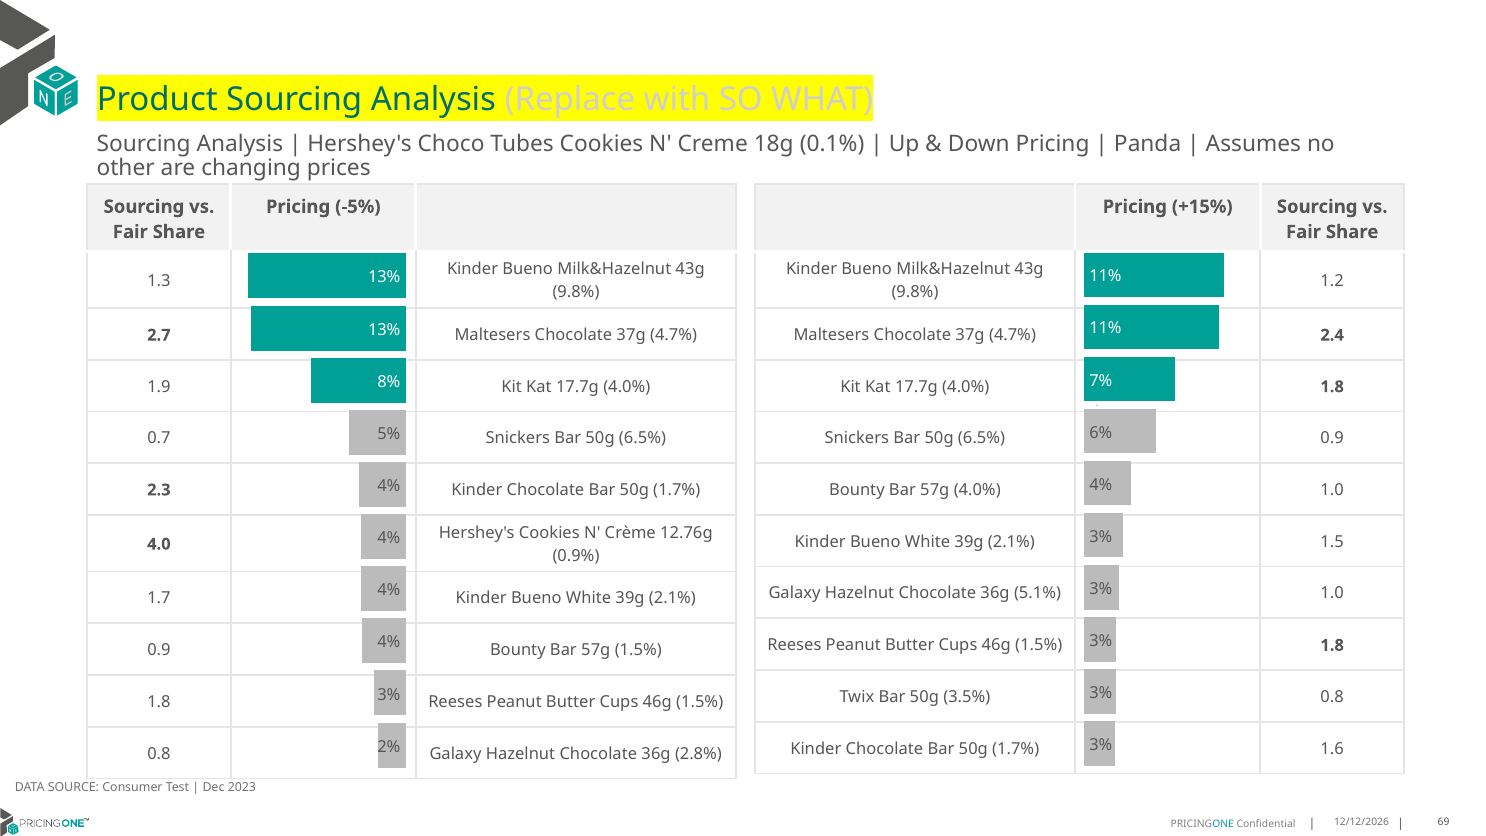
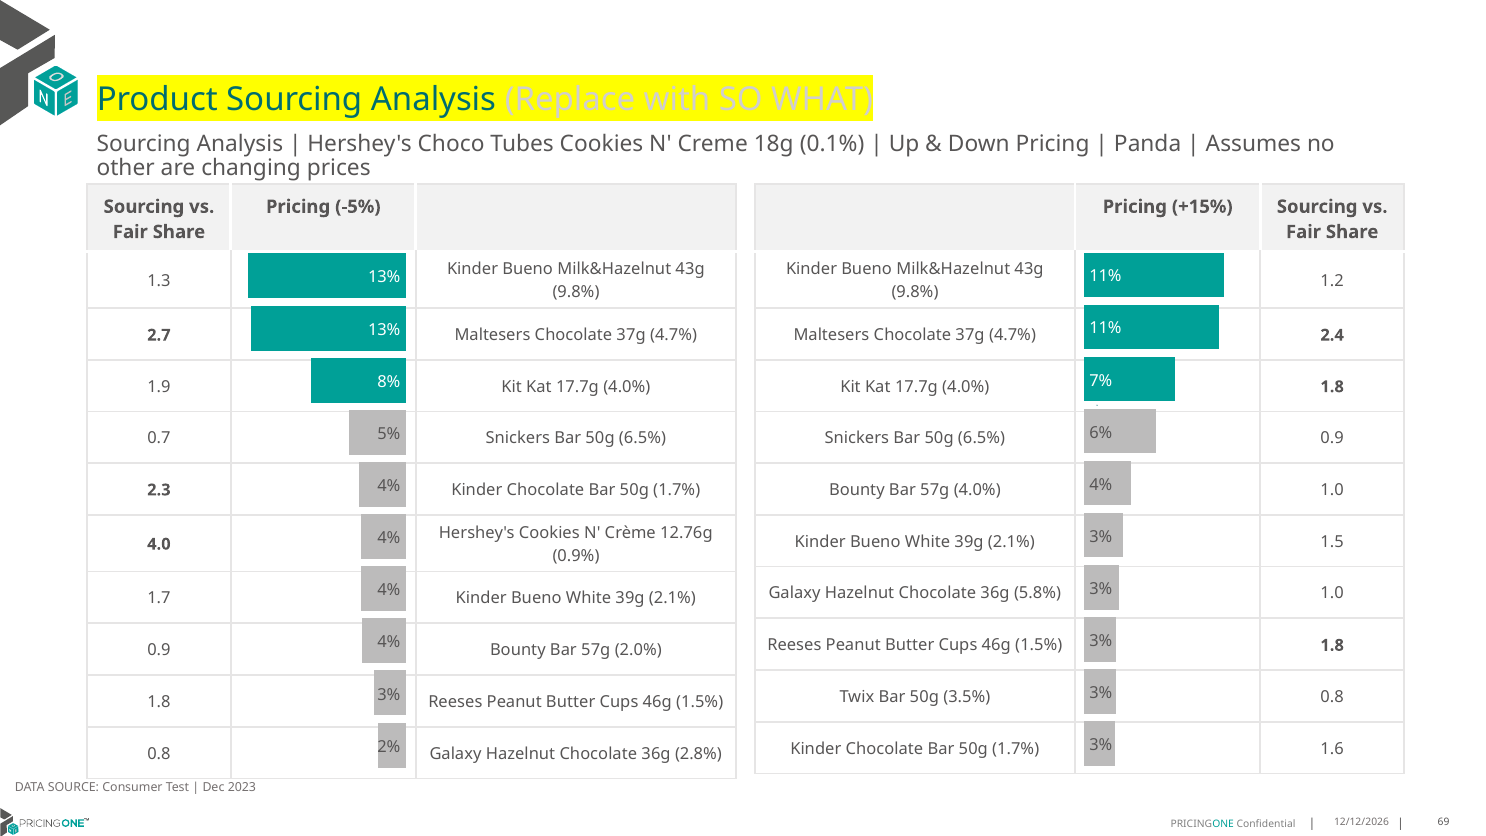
5.1%: 5.1% -> 5.8%
57g 1.5%: 1.5% -> 2.0%
